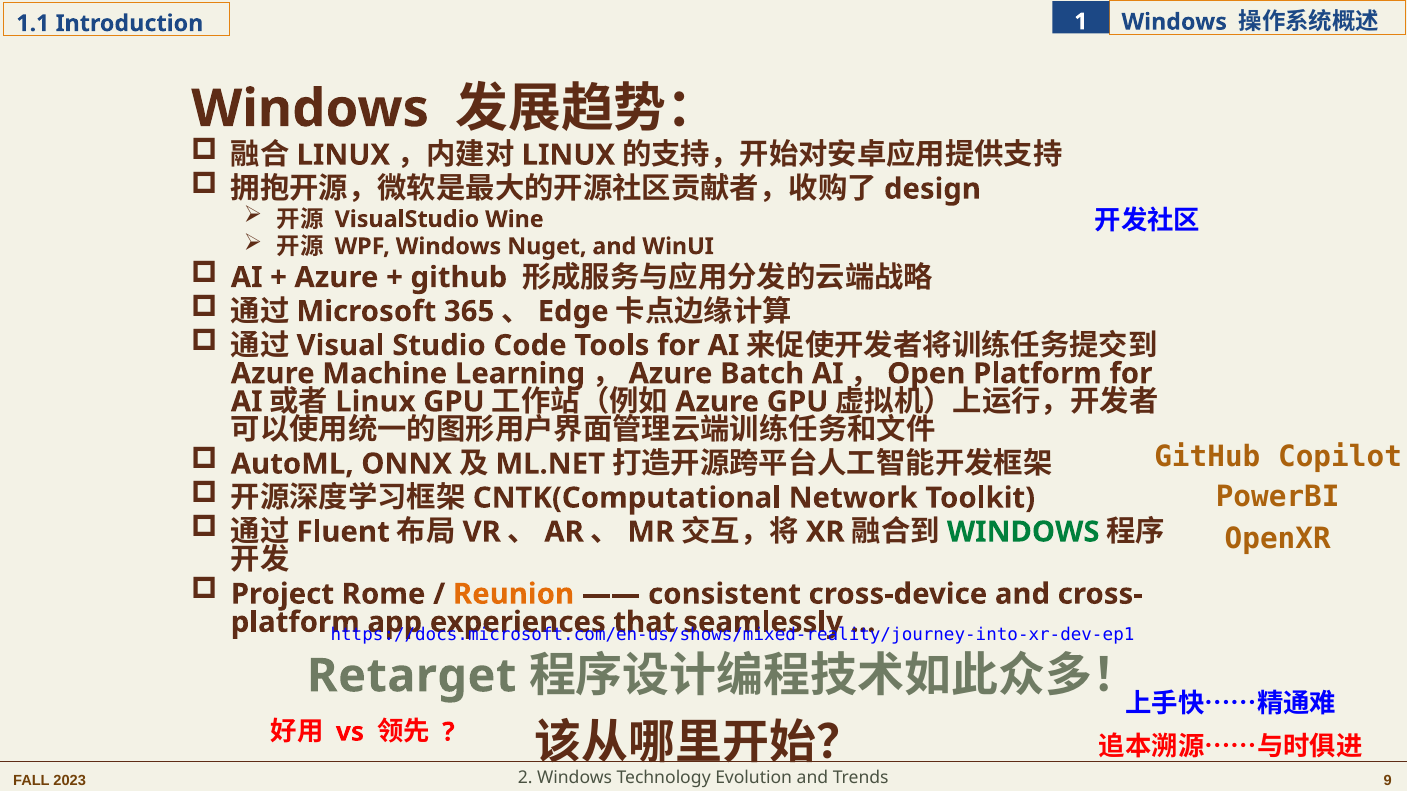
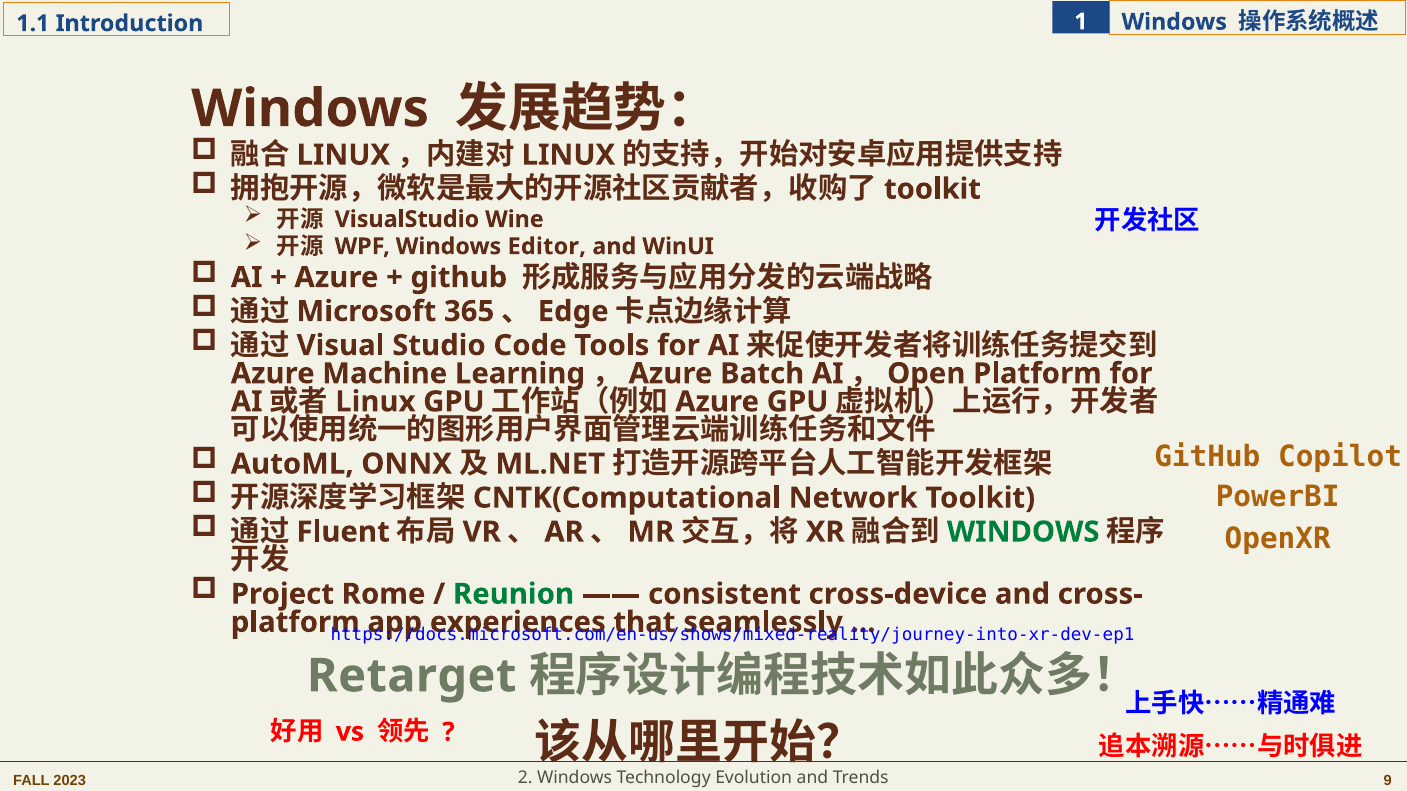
design at (932, 189): design -> toolkit
Nuget: Nuget -> Editor
Reunion colour: orange -> green
